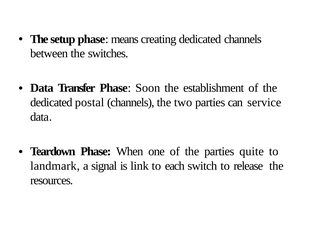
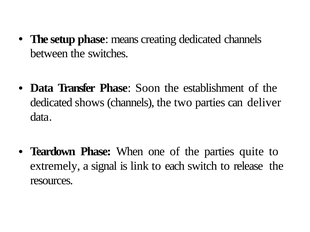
postal: postal -> shows
service: service -> deliver
landmark: landmark -> extremely
